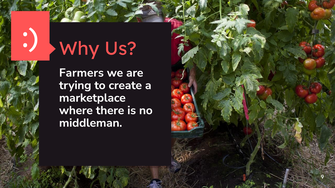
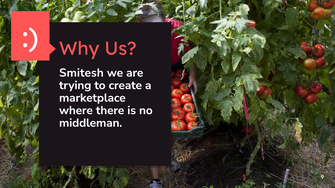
Farmers: Farmers -> Smitesh
